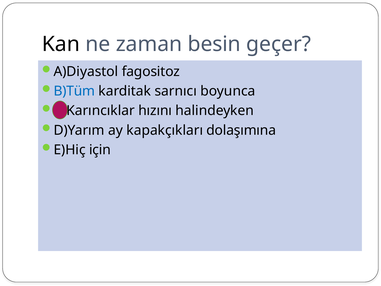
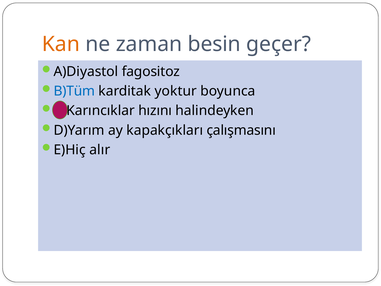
Kan colour: black -> orange
sarnıcı: sarnıcı -> yoktur
dolaşımına: dolaşımına -> çalışmasını
için: için -> alır
